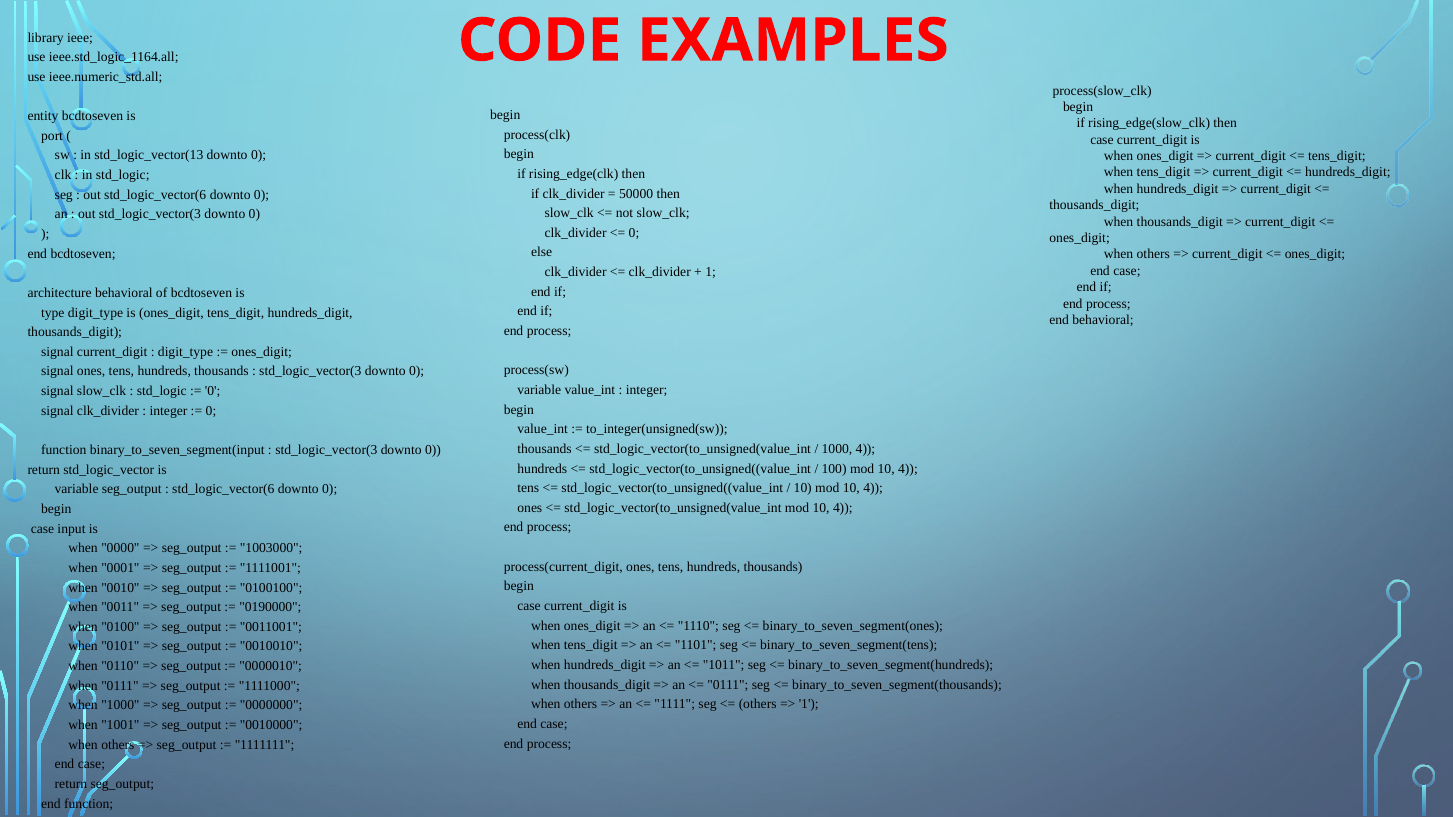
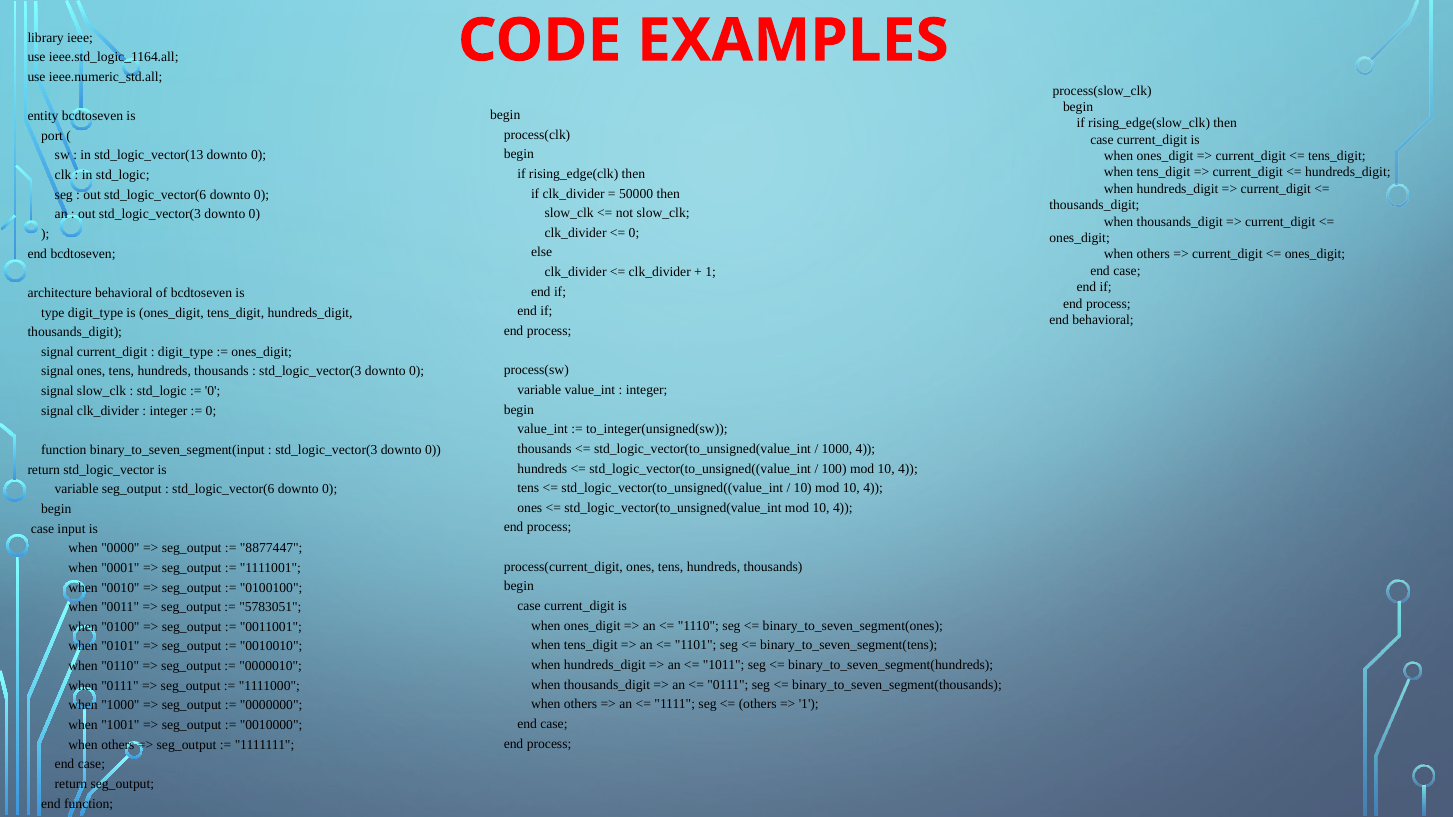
1003000: 1003000 -> 8877447
0190000: 0190000 -> 5783051
